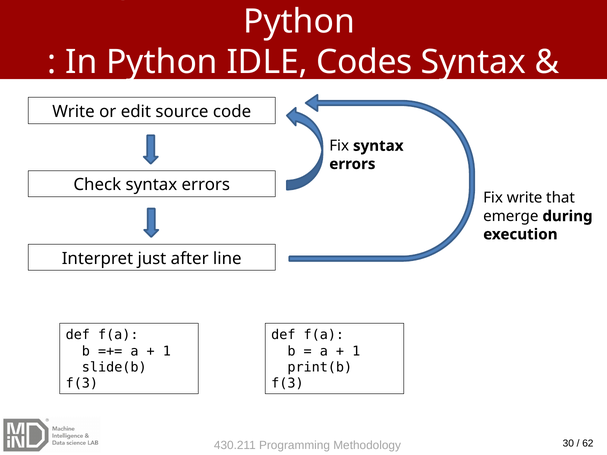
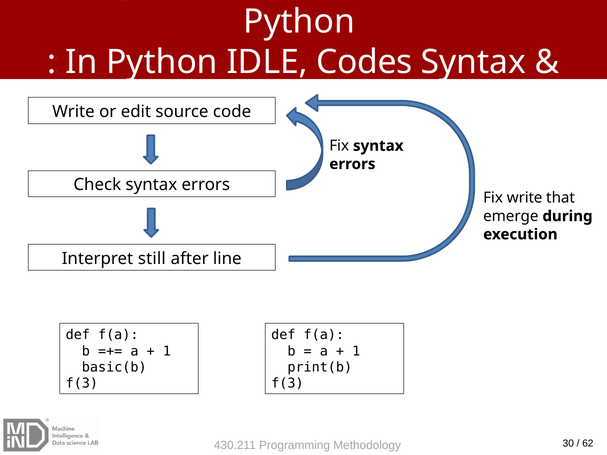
just: just -> still
slide(b: slide(b -> basic(b
